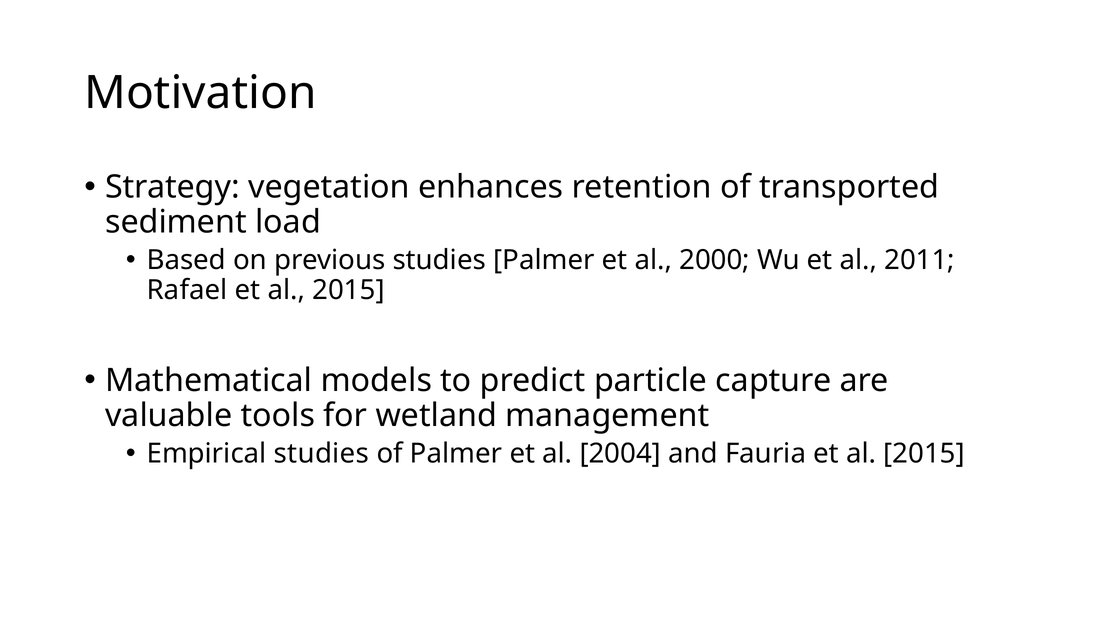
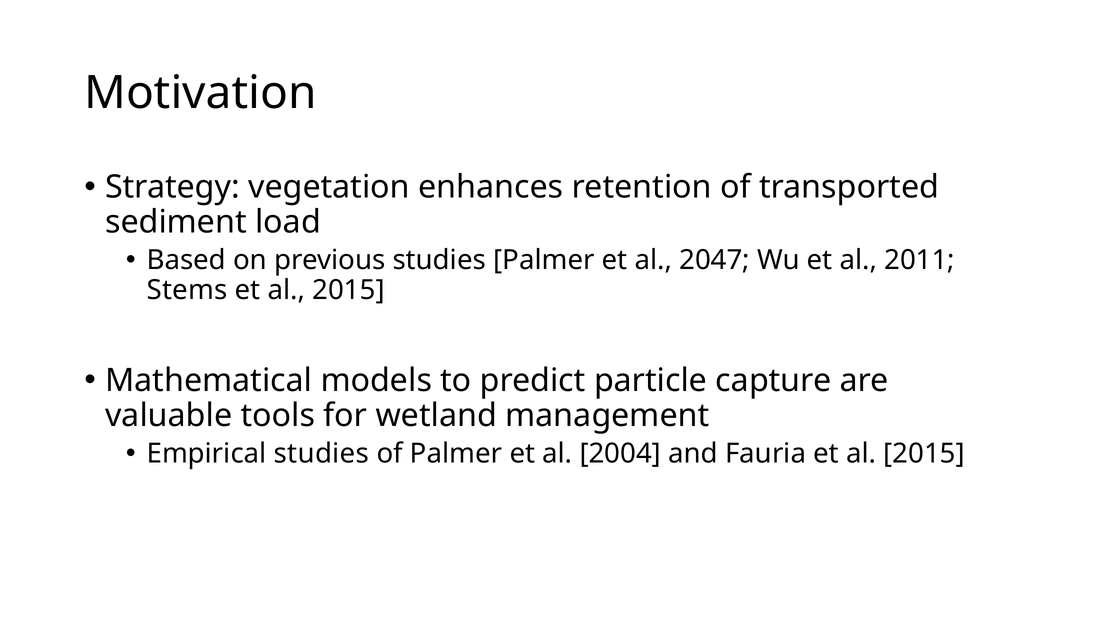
2000: 2000 -> 2047
Rafael: Rafael -> Stems
